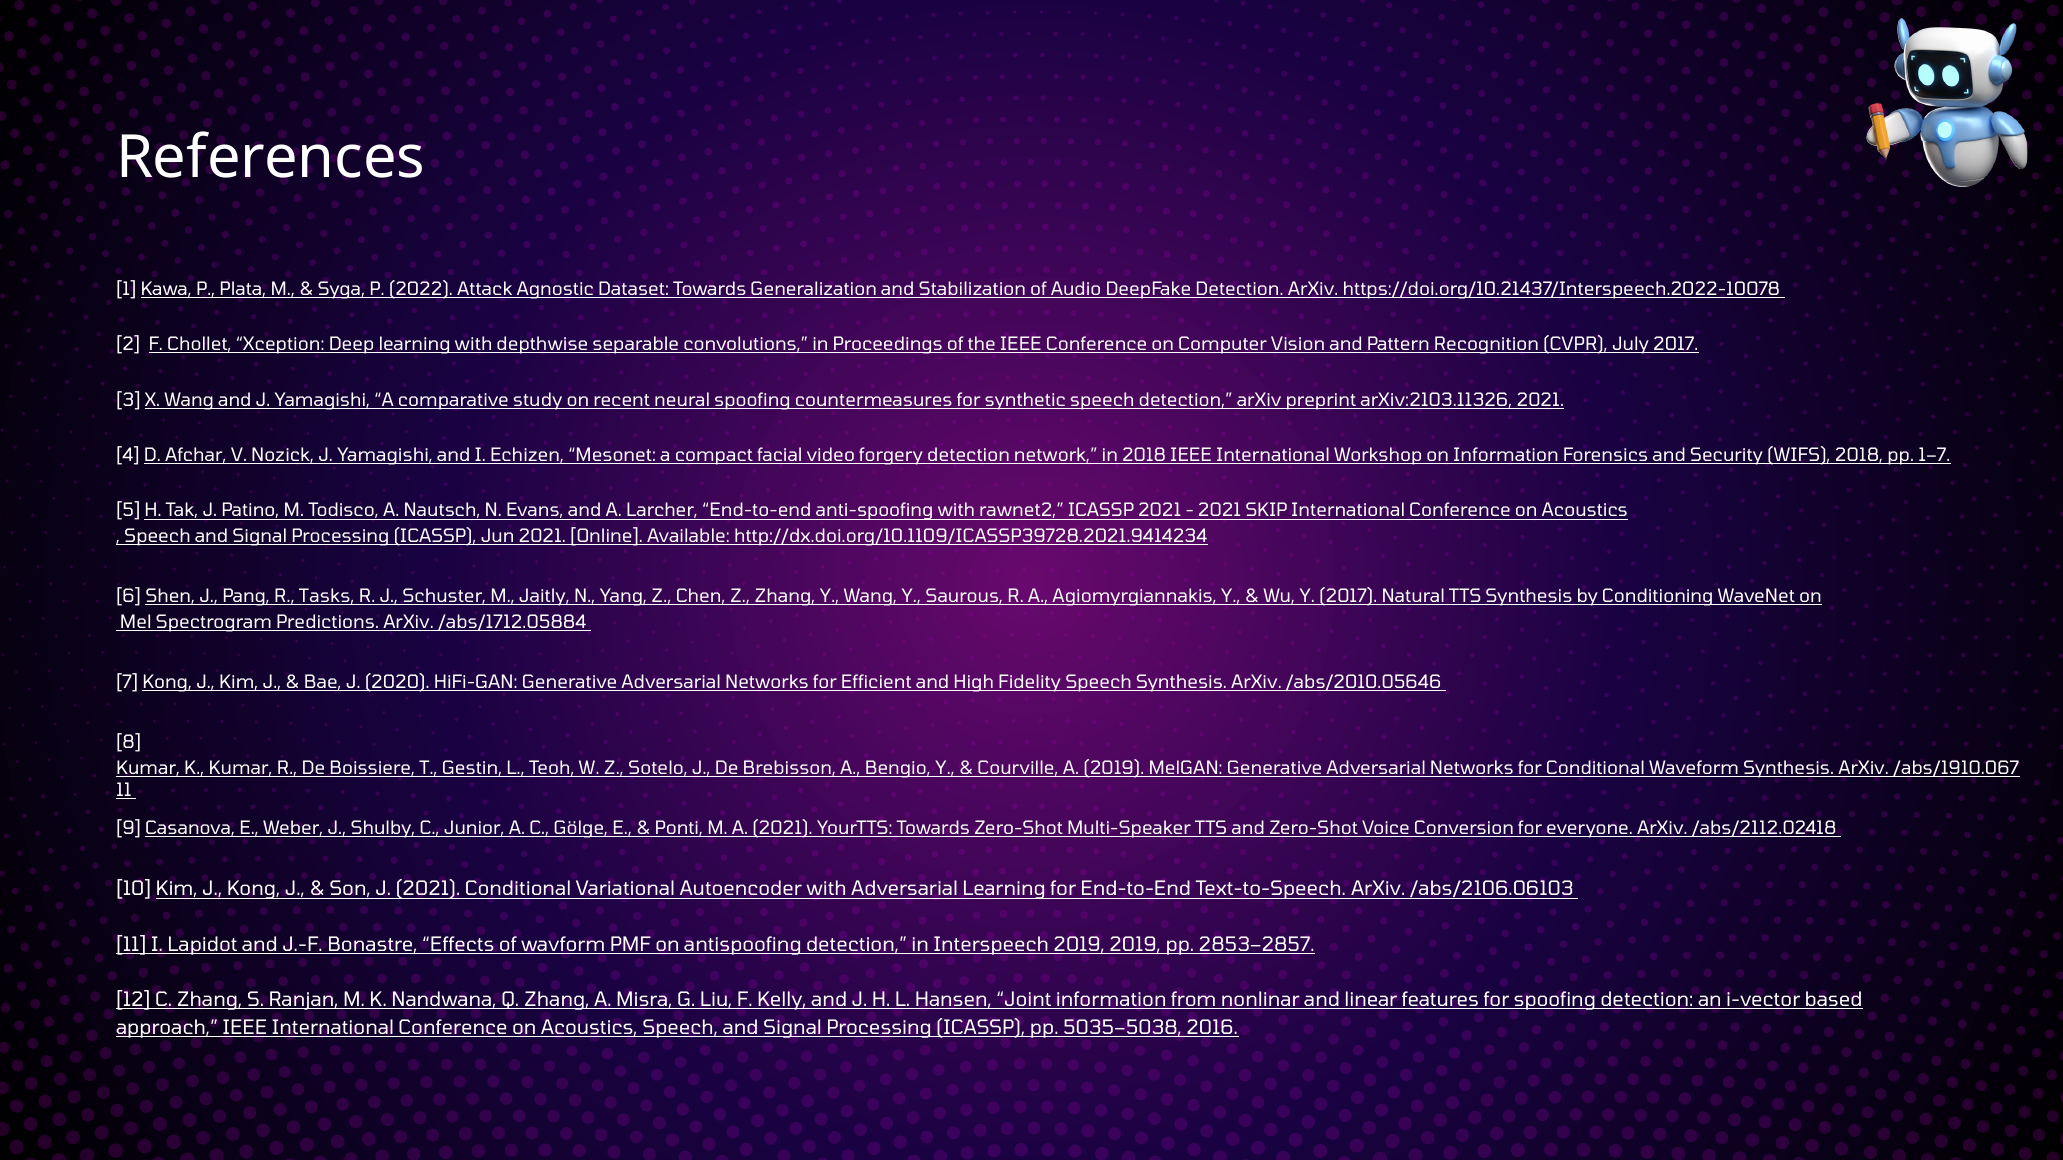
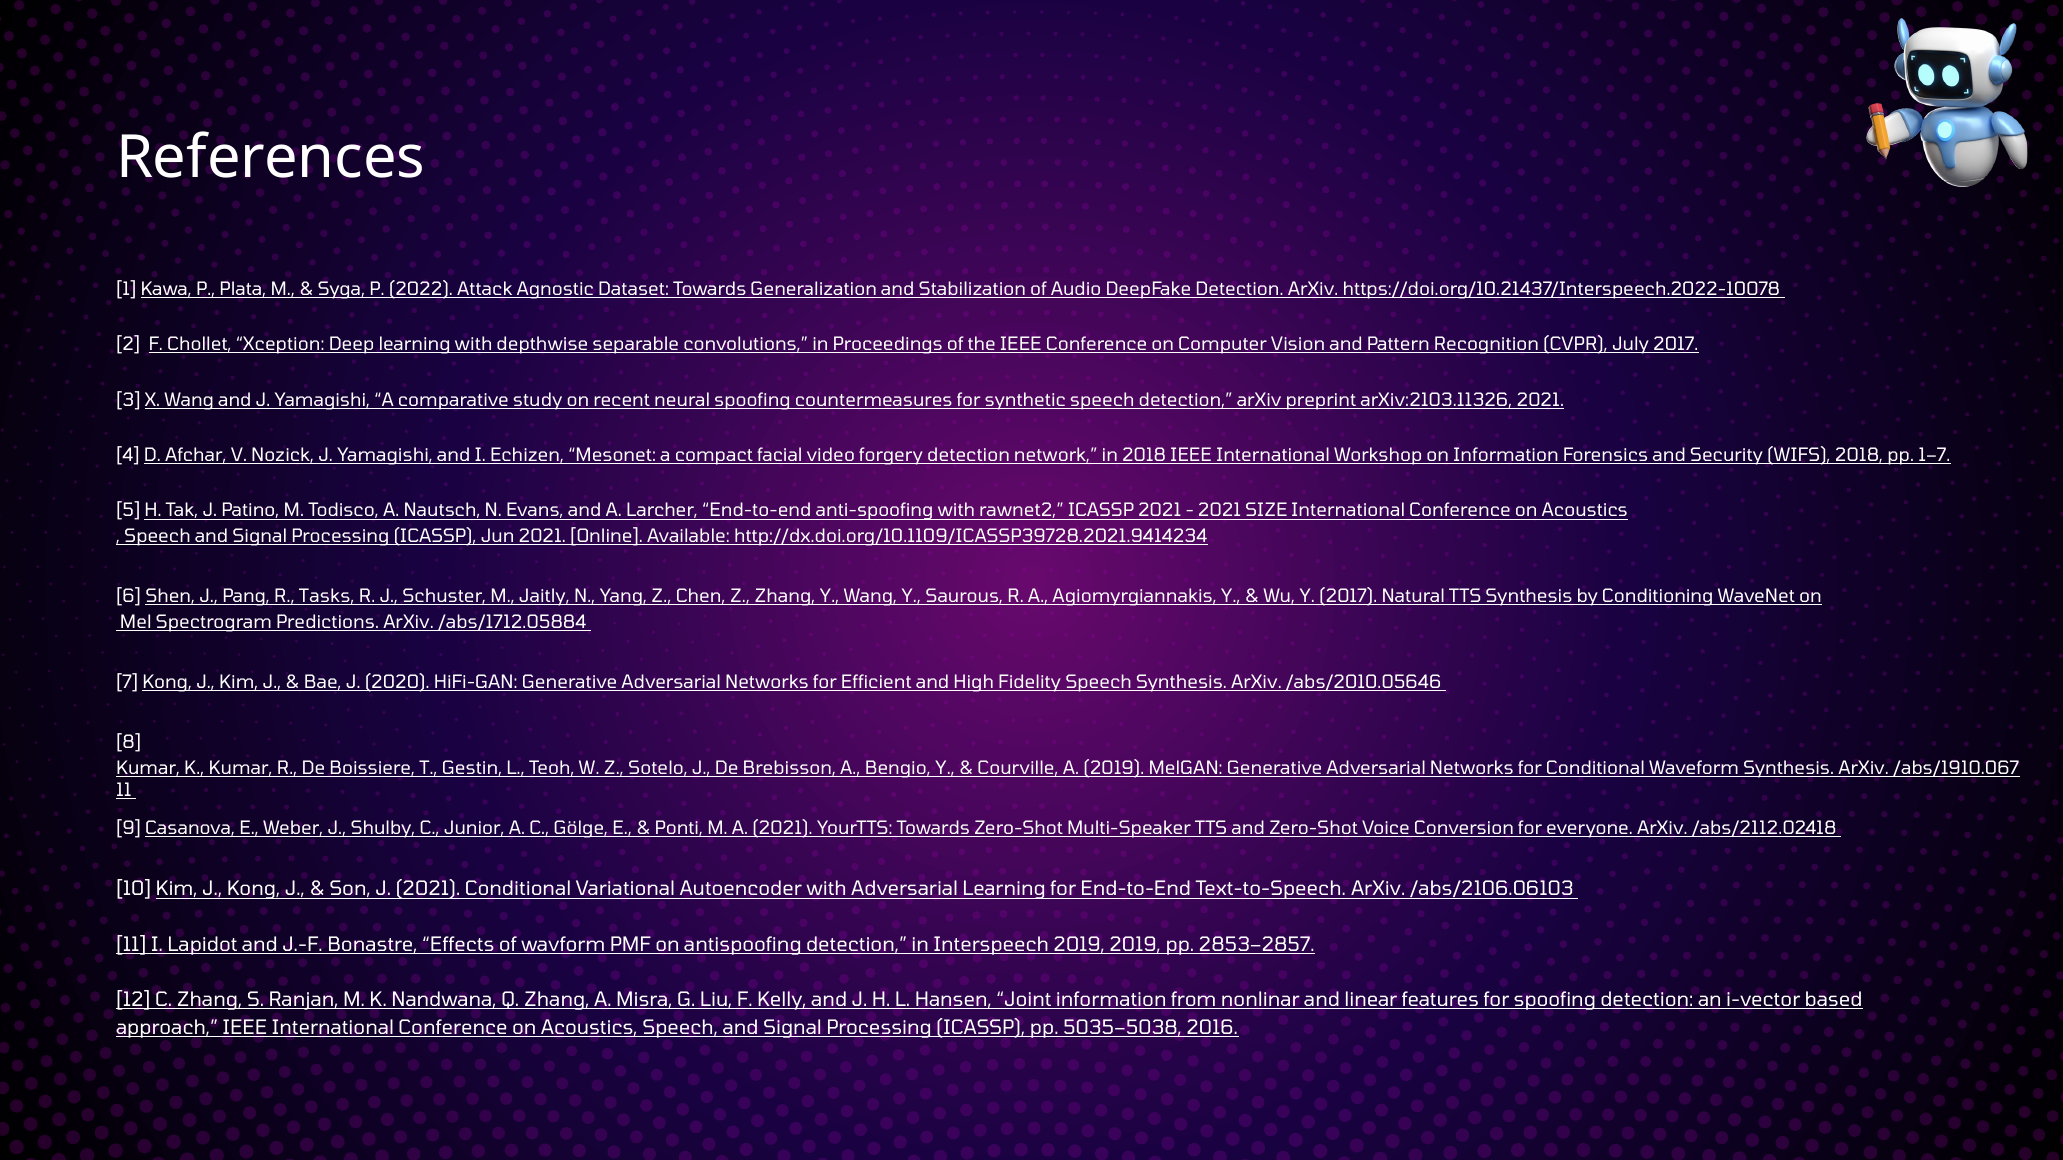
SKIP: SKIP -> SIZE
